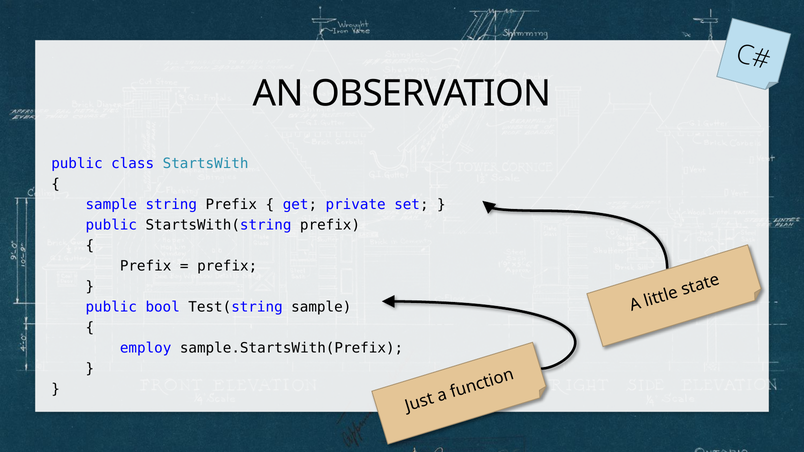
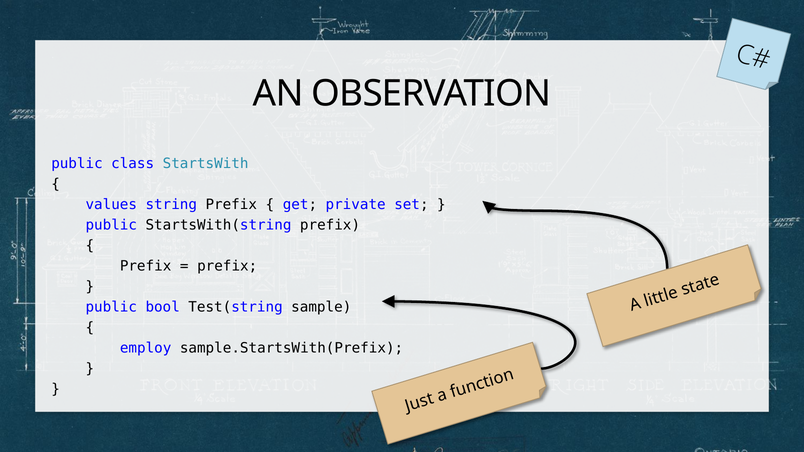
sample at (111, 205): sample -> values
